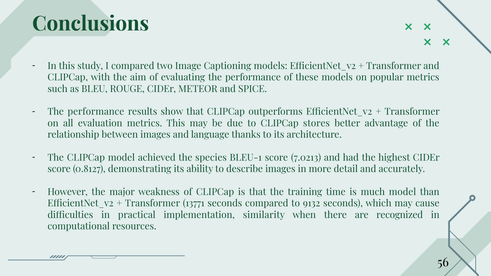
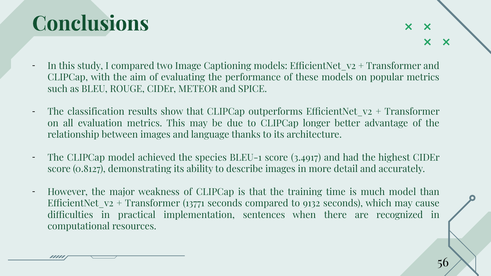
performance at (96, 112): performance -> classification
stores: stores -> longer
7.0213: 7.0213 -> 3.4917
similarity: similarity -> sentences
